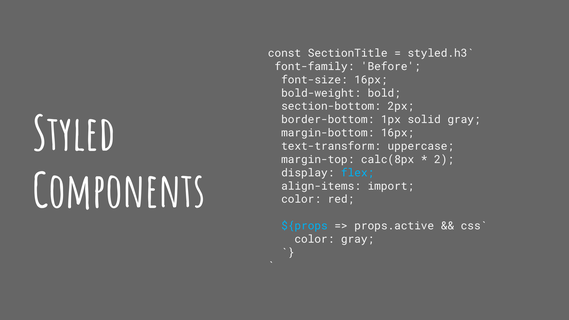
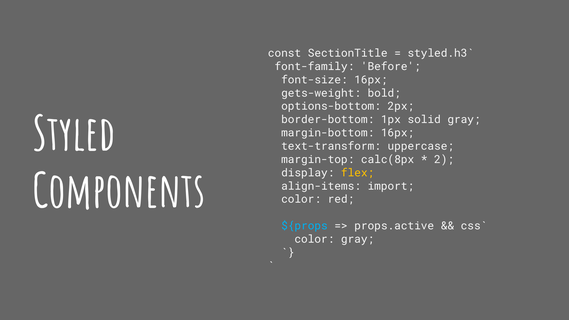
bold-weight: bold-weight -> gets-weight
section-bottom: section-bottom -> options-bottom
flex colour: light blue -> yellow
